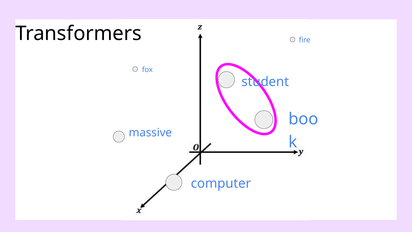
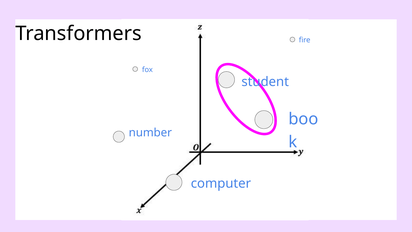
massive: massive -> number
